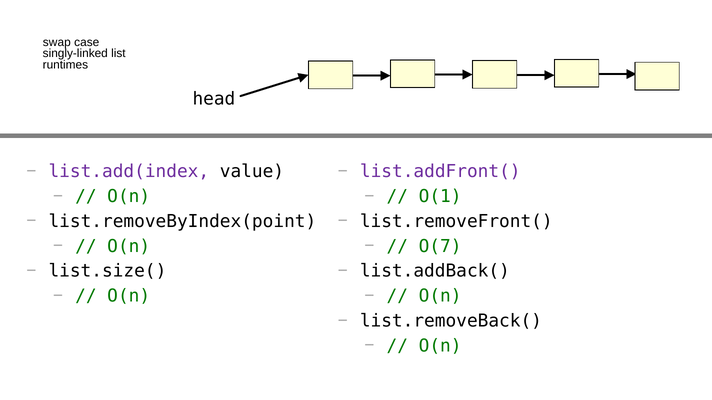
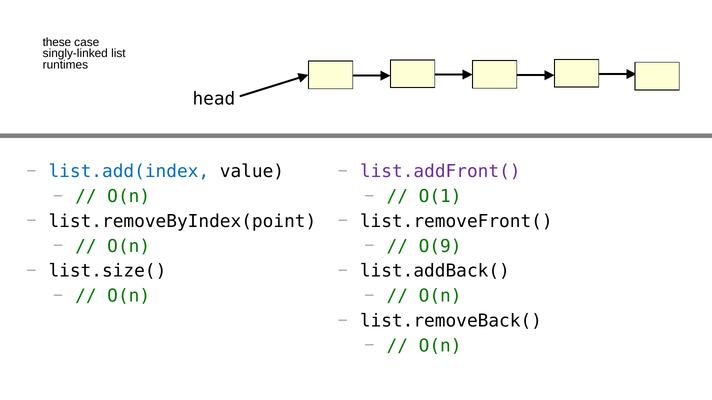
swap: swap -> these
list.add(index colour: purple -> blue
O(7: O(7 -> O(9
